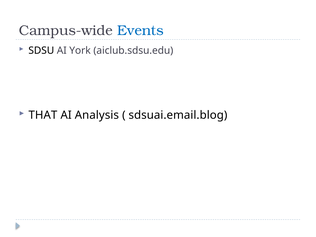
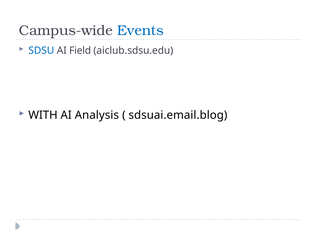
SDSU colour: black -> blue
York: York -> Field
THAT: THAT -> WITH
